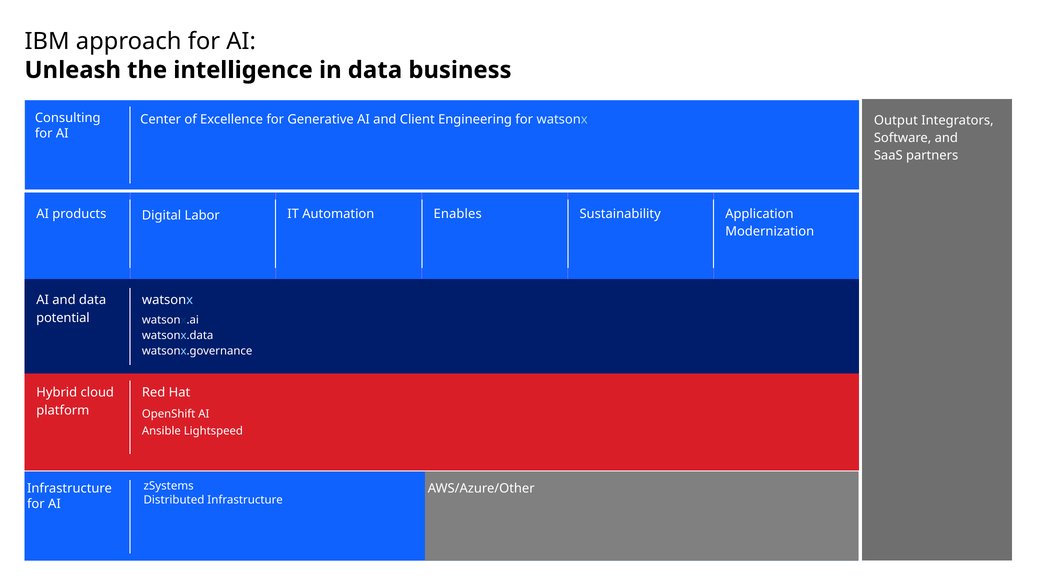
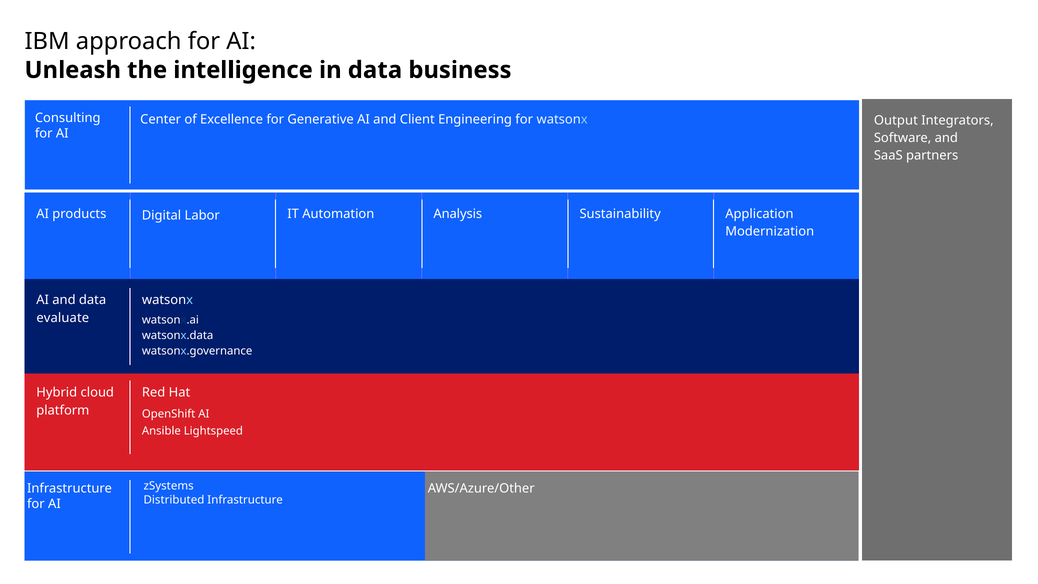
Enables: Enables -> Analysis
potential: potential -> evaluate
